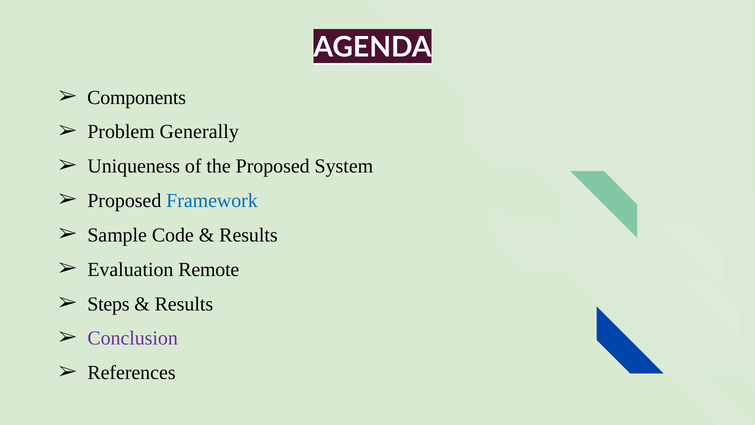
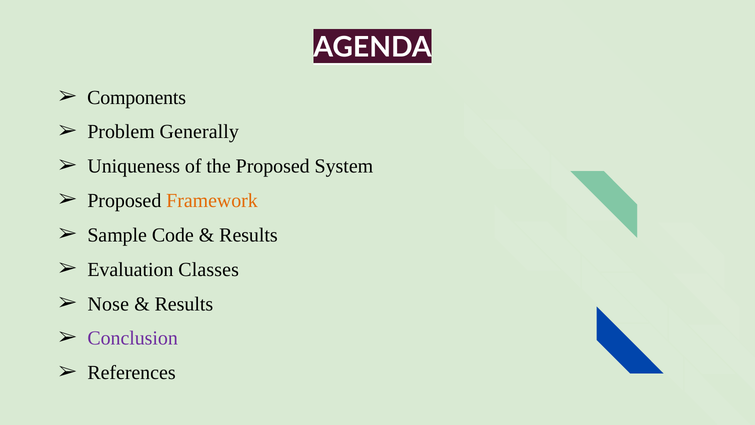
Framework colour: blue -> orange
Remote: Remote -> Classes
Steps: Steps -> Nose
